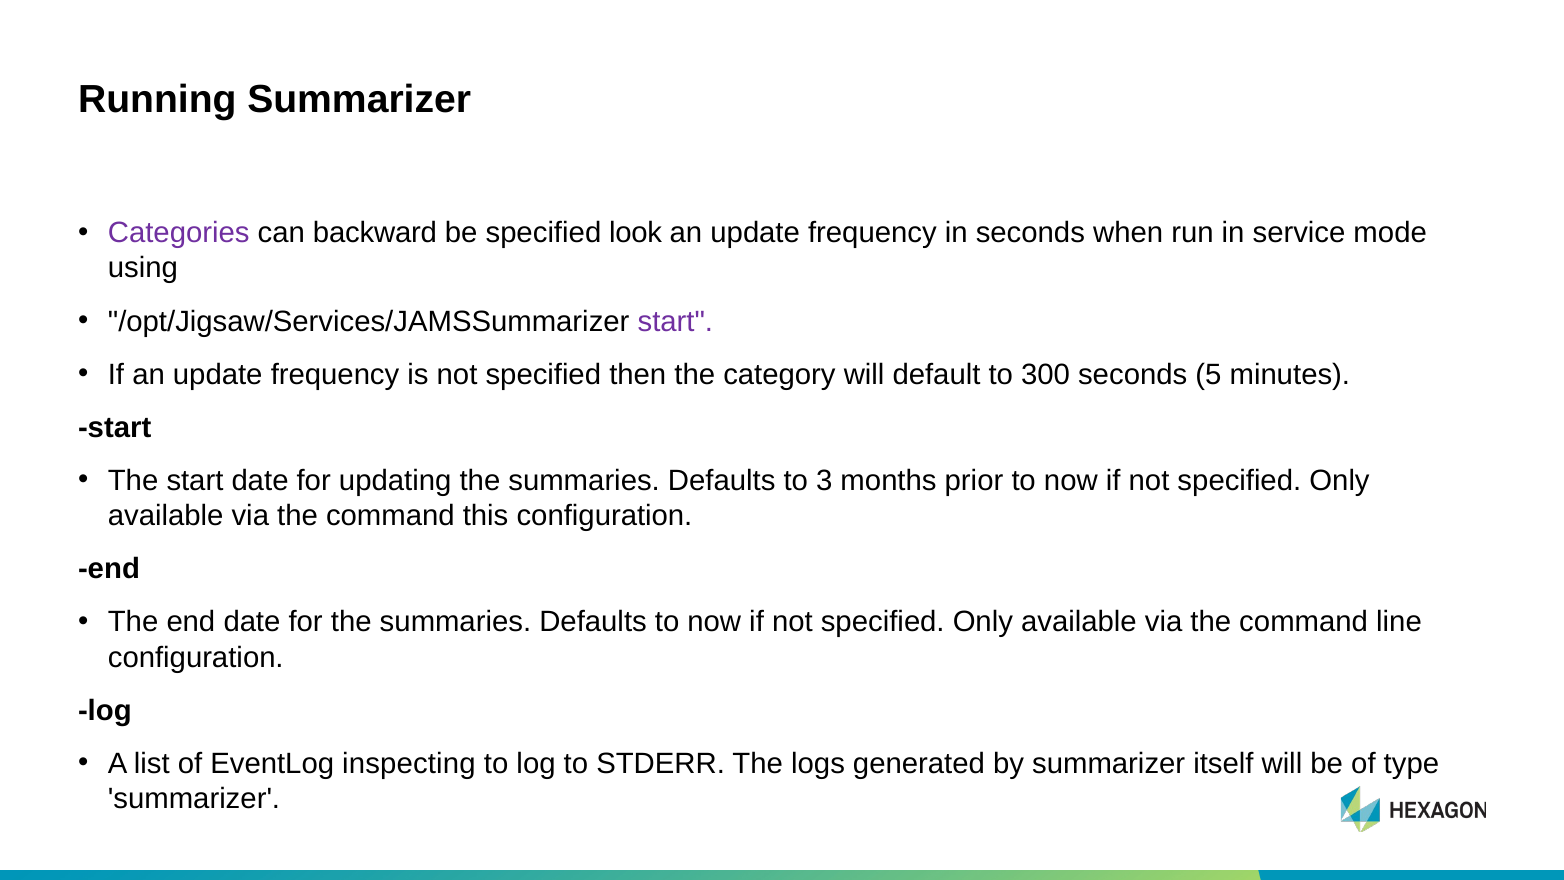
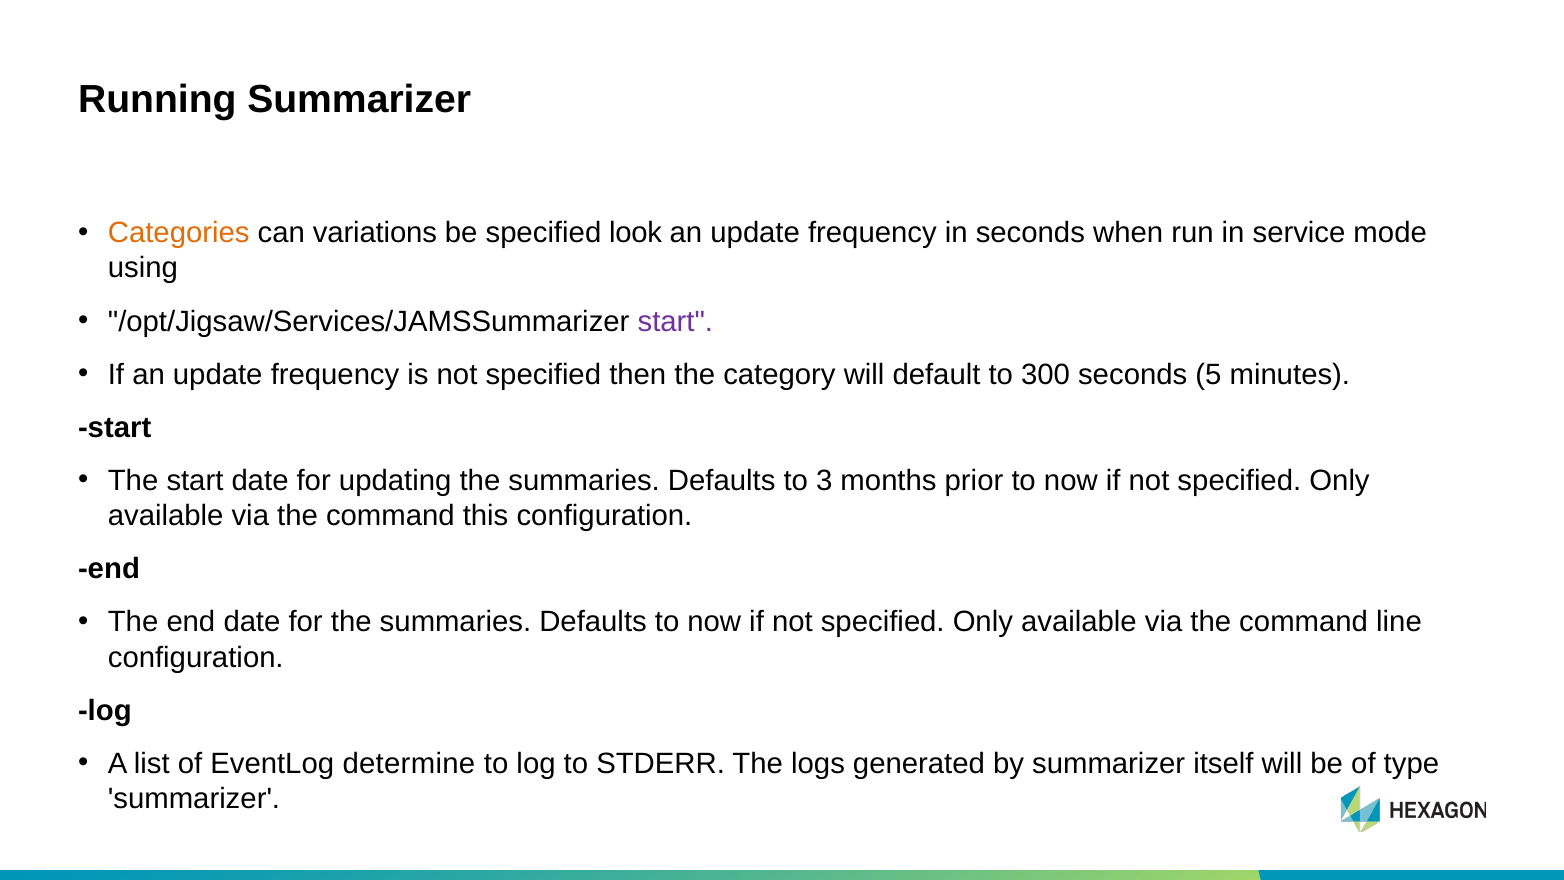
Categories colour: purple -> orange
backward: backward -> variations
inspecting: inspecting -> determine
